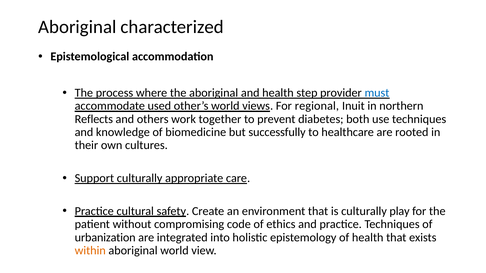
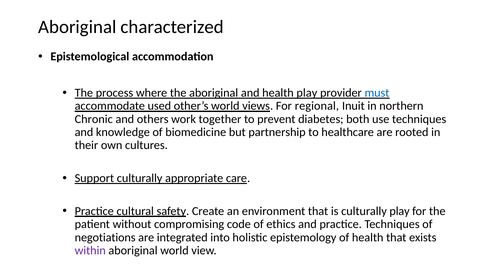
health step: step -> play
Reflects: Reflects -> Chronic
successfully: successfully -> partnership
urbanization: urbanization -> negotiations
within colour: orange -> purple
